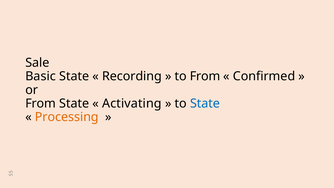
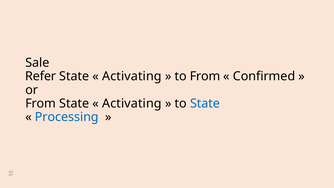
Basic: Basic -> Refer
Recording at (132, 76): Recording -> Activating
Processing colour: orange -> blue
